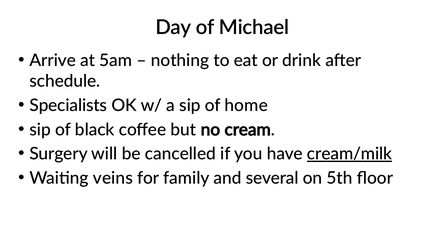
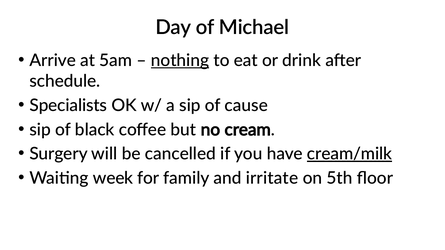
nothing underline: none -> present
home: home -> cause
veins: veins -> week
several: several -> irritate
